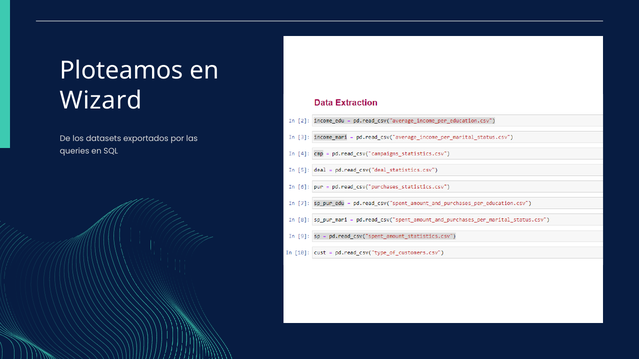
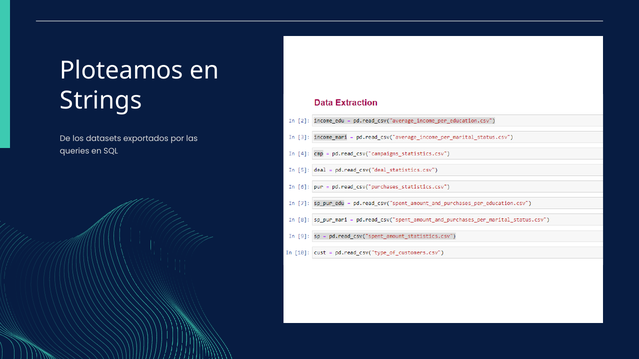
Wizard: Wizard -> Strings
